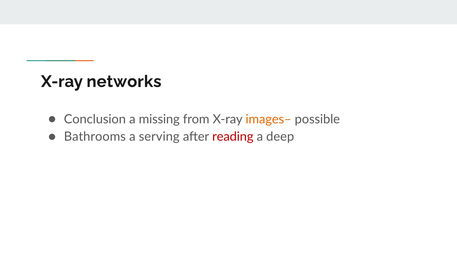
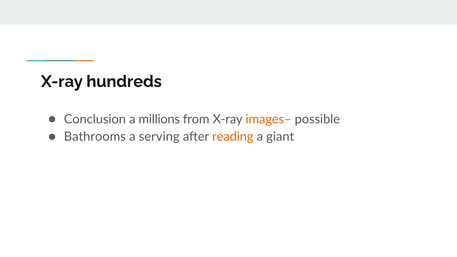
networks: networks -> hundreds
missing: missing -> millions
reading colour: red -> orange
deep: deep -> giant
